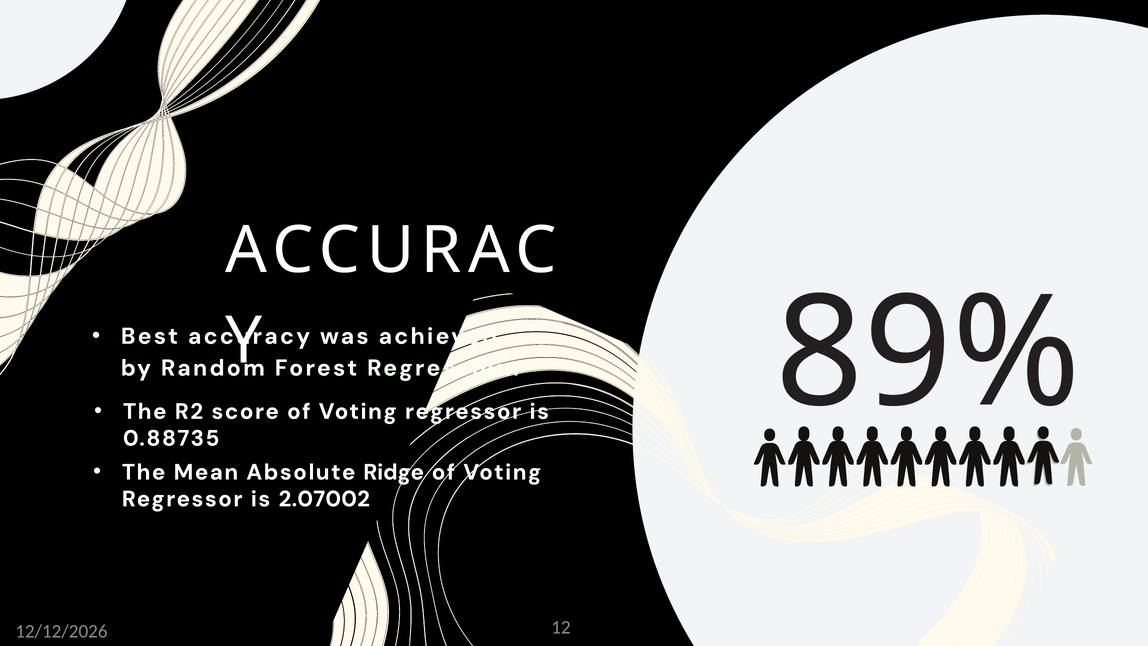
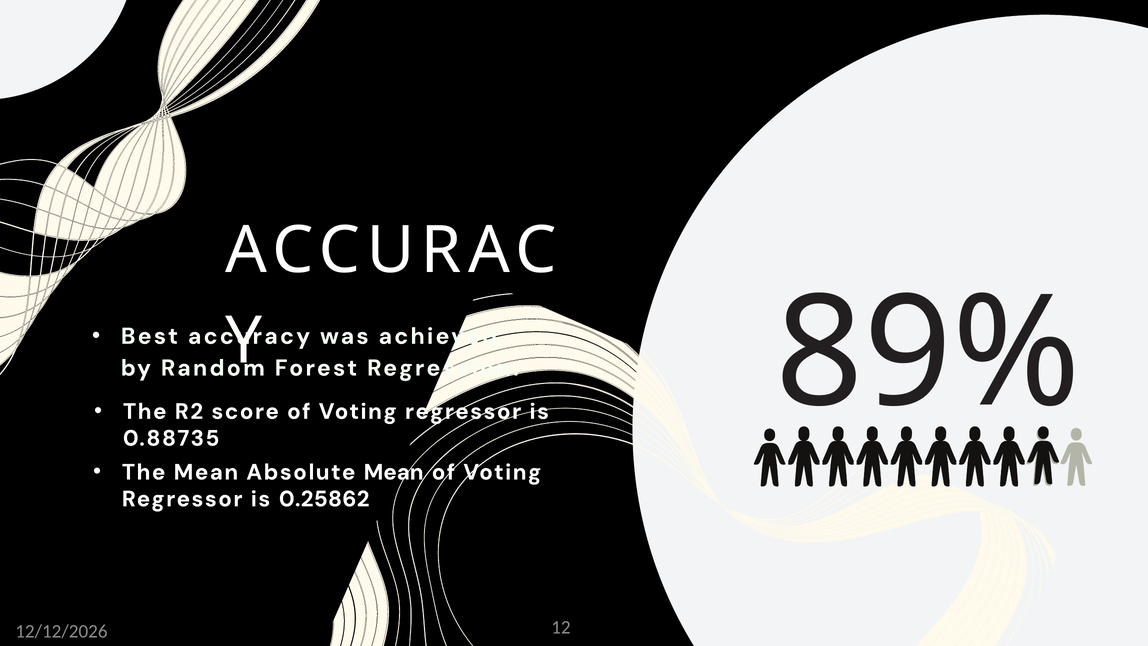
Absolute Ridge: Ridge -> Mean
2.07002: 2.07002 -> 0.25862
